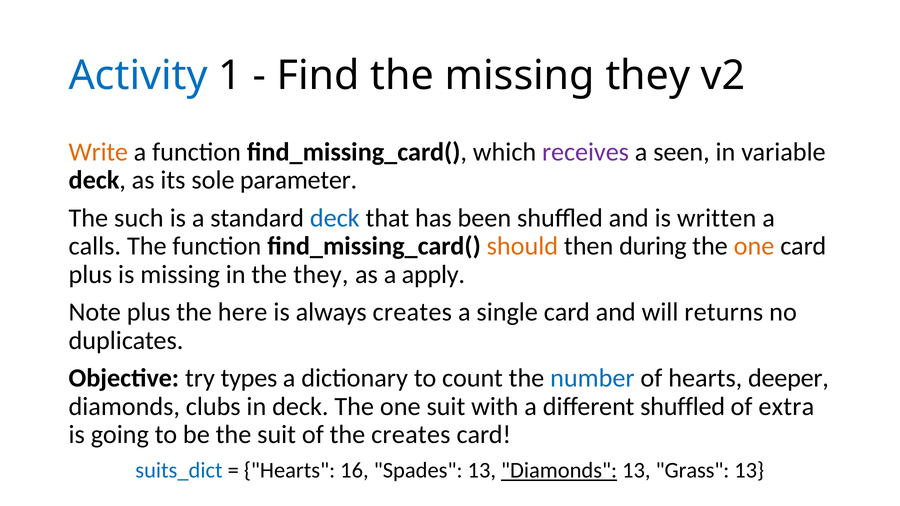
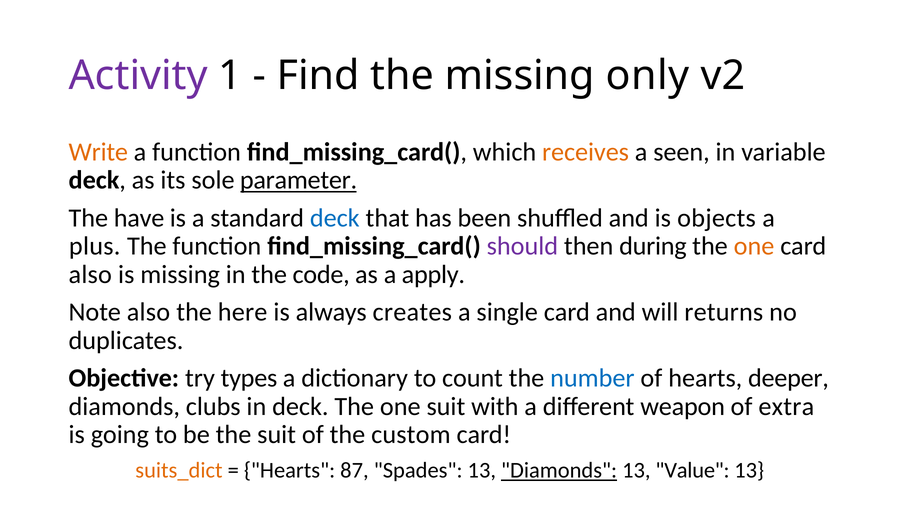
Activity colour: blue -> purple
missing they: they -> only
receives colour: purple -> orange
parameter underline: none -> present
such: such -> have
written: written -> objects
calls: calls -> plus
should colour: orange -> purple
plus at (90, 275): plus -> also
the they: they -> code
Note plus: plus -> also
different shuffled: shuffled -> weapon
the creates: creates -> custom
suits_dict colour: blue -> orange
16: 16 -> 87
Grass: Grass -> Value
